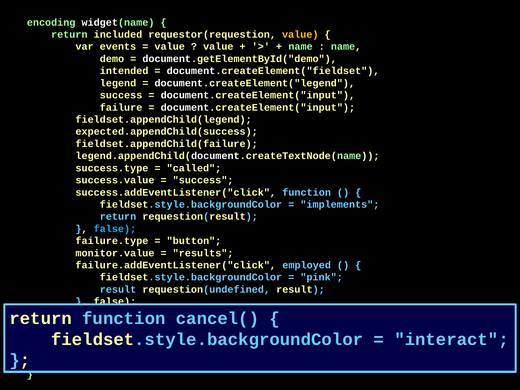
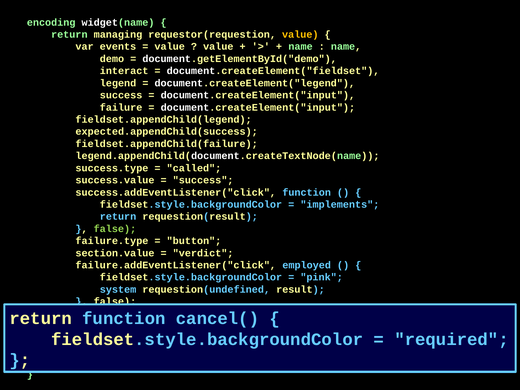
included: included -> managing
intended: intended -> interact
false at (115, 229) colour: light blue -> light green
monitor.value: monitor.value -> section.value
results: results -> verdict
result at (118, 289): result -> system
interact: interact -> required
